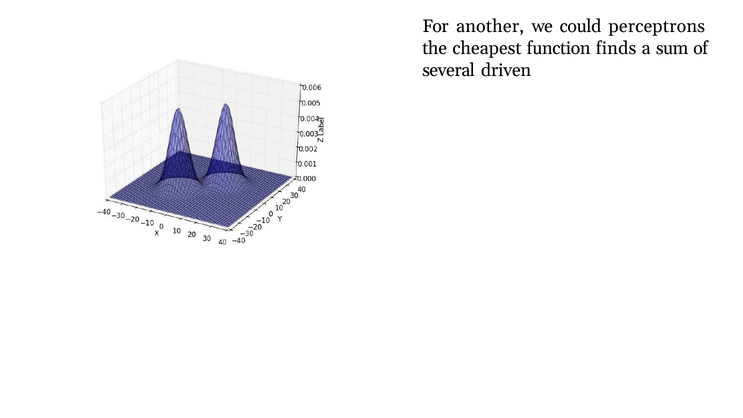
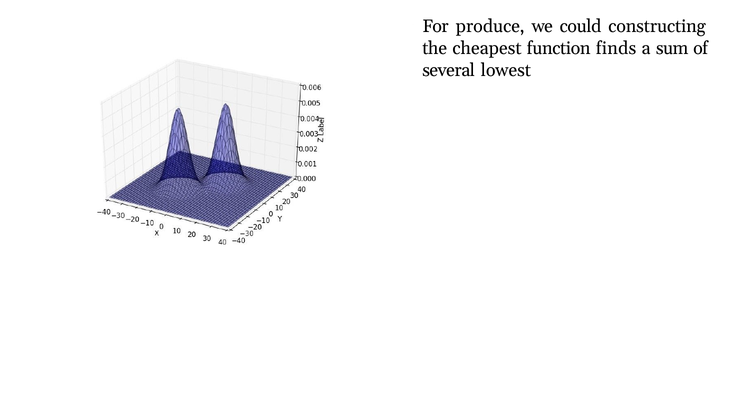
another: another -> produce
perceptrons: perceptrons -> constructing
driven: driven -> lowest
